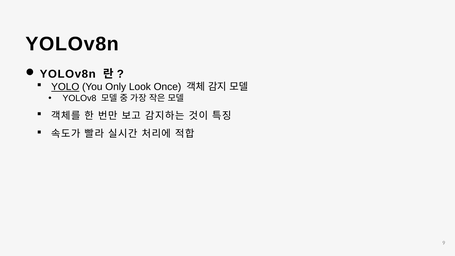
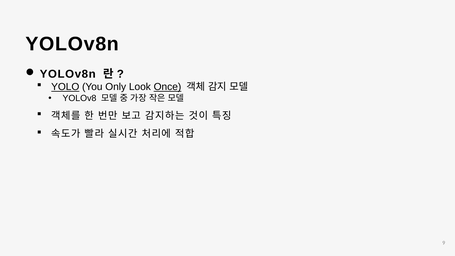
Once underline: none -> present
